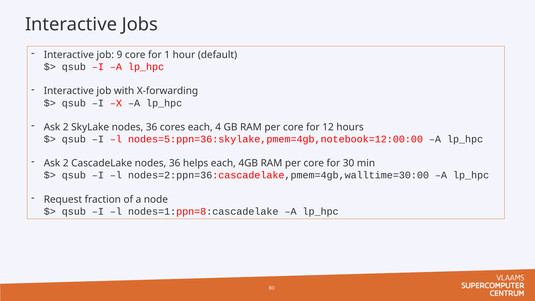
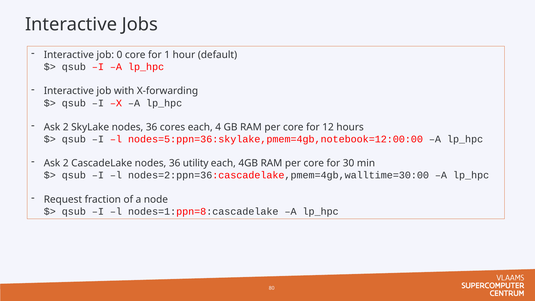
9: 9 -> 0
helps: helps -> utility
